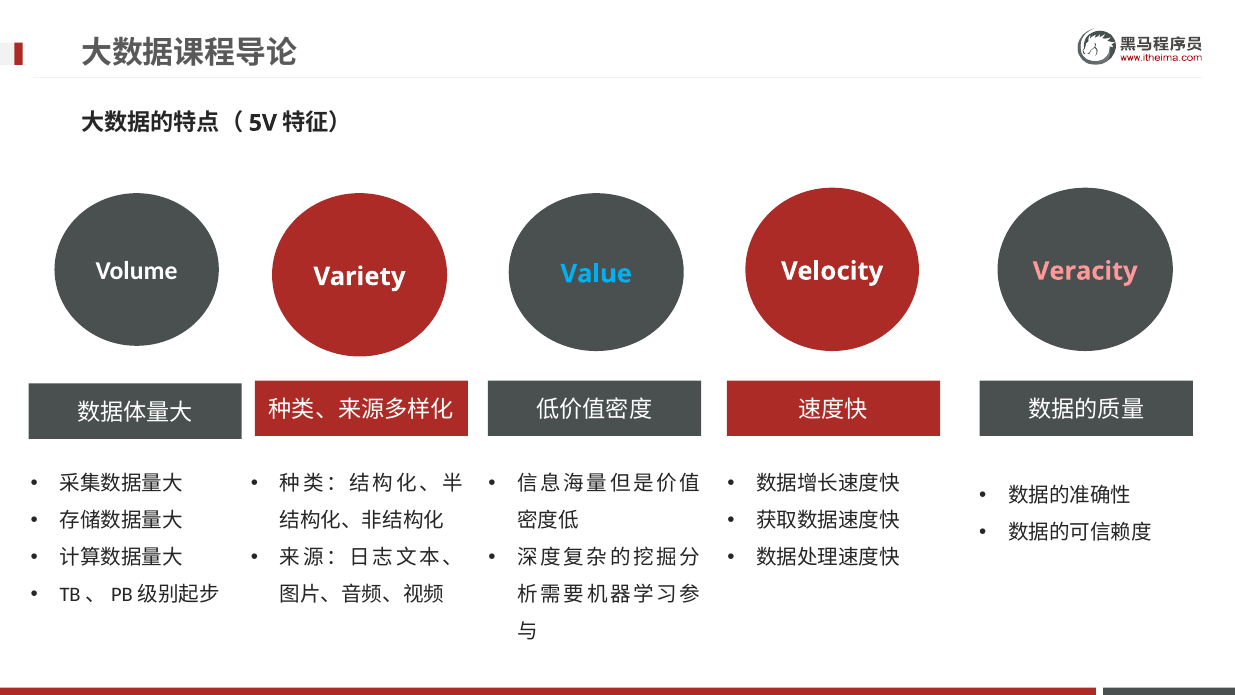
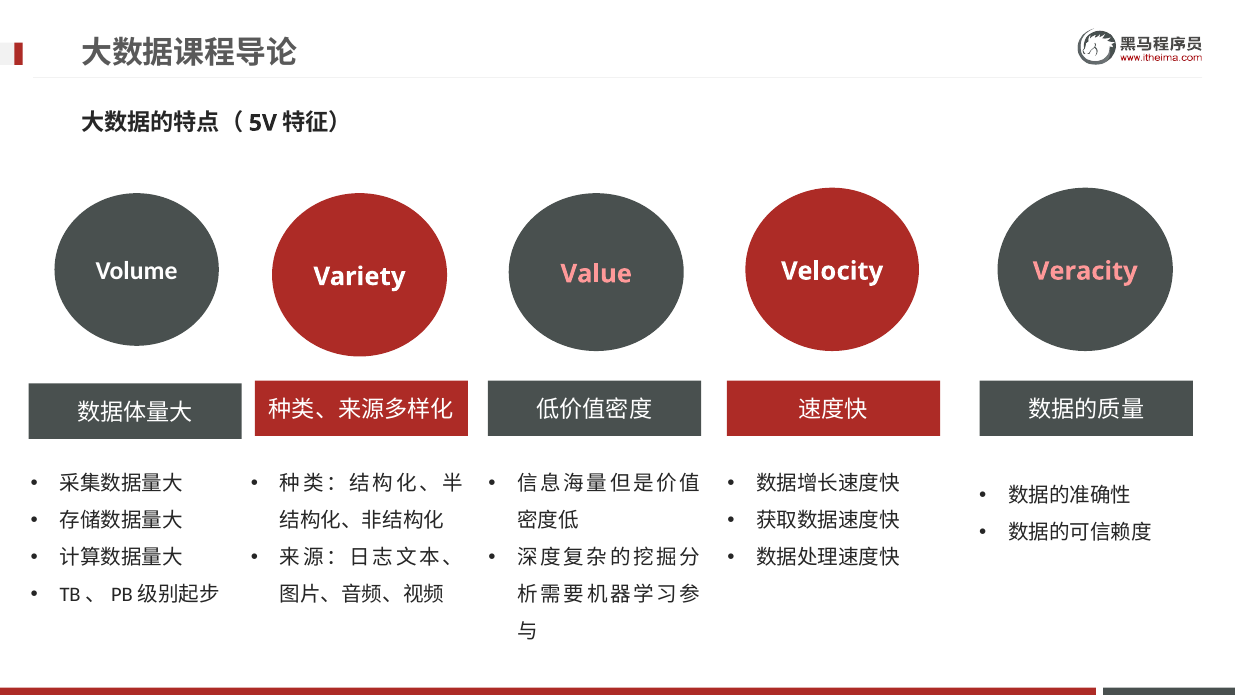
Value colour: light blue -> pink
